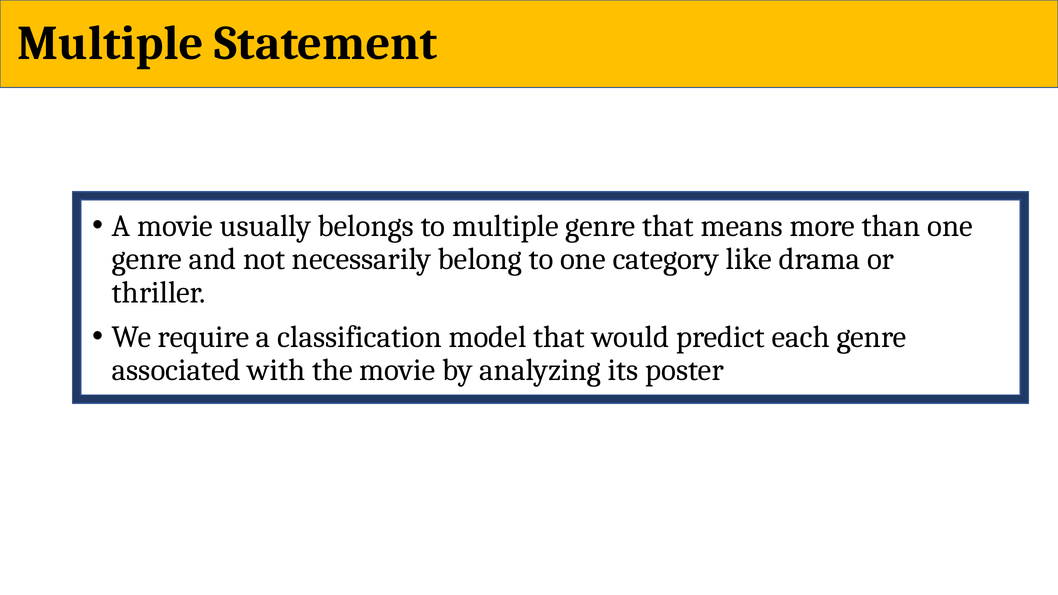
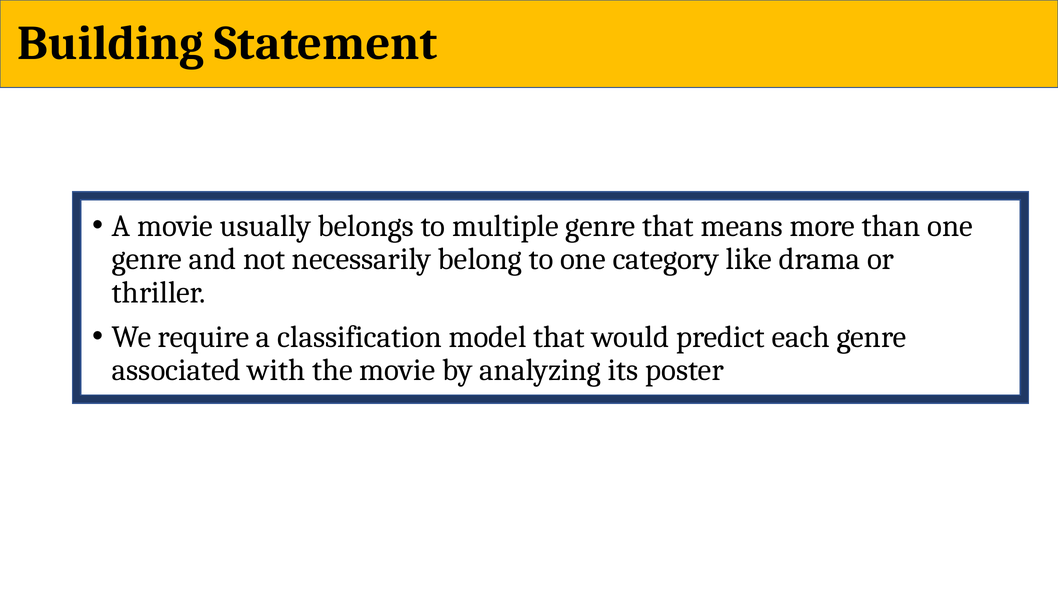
Multiple at (111, 43): Multiple -> Building
